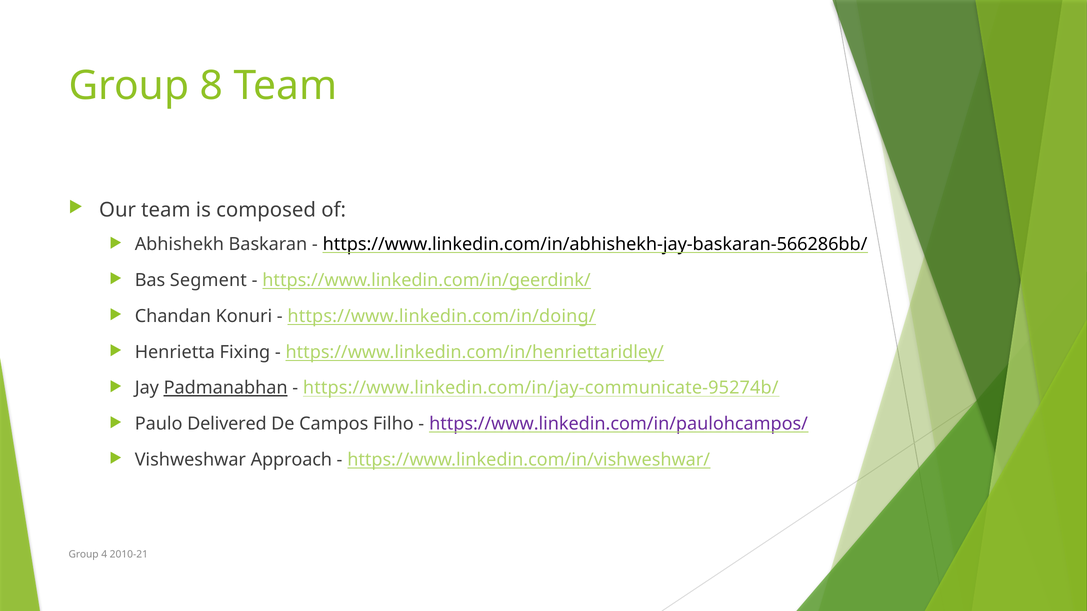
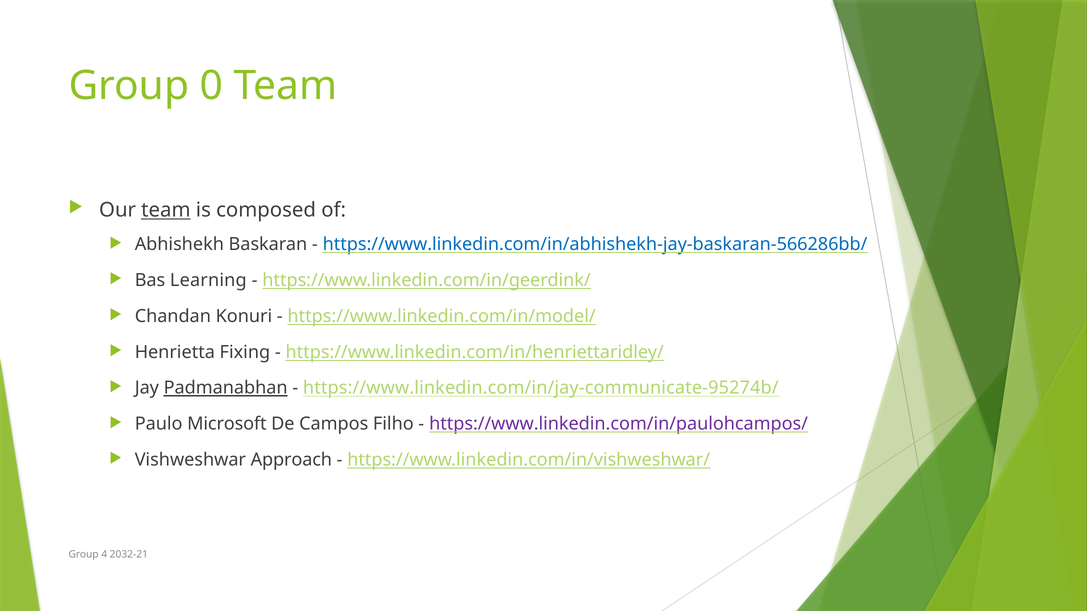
8: 8 -> 0
team at (166, 210) underline: none -> present
https://www.linkedin.com/in/abhishekh-jay-baskaran-566286bb/ colour: black -> blue
Segment: Segment -> Learning
https://www.linkedin.com/in/doing/: https://www.linkedin.com/in/doing/ -> https://www.linkedin.com/in/model/
Delivered: Delivered -> Microsoft
2010-21: 2010-21 -> 2032-21
